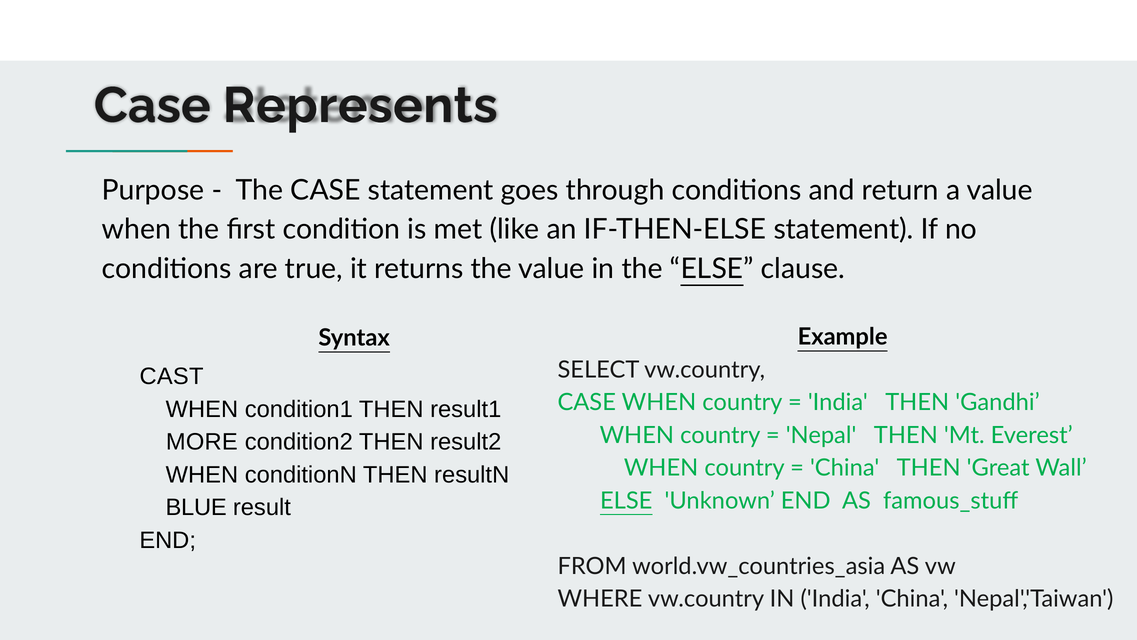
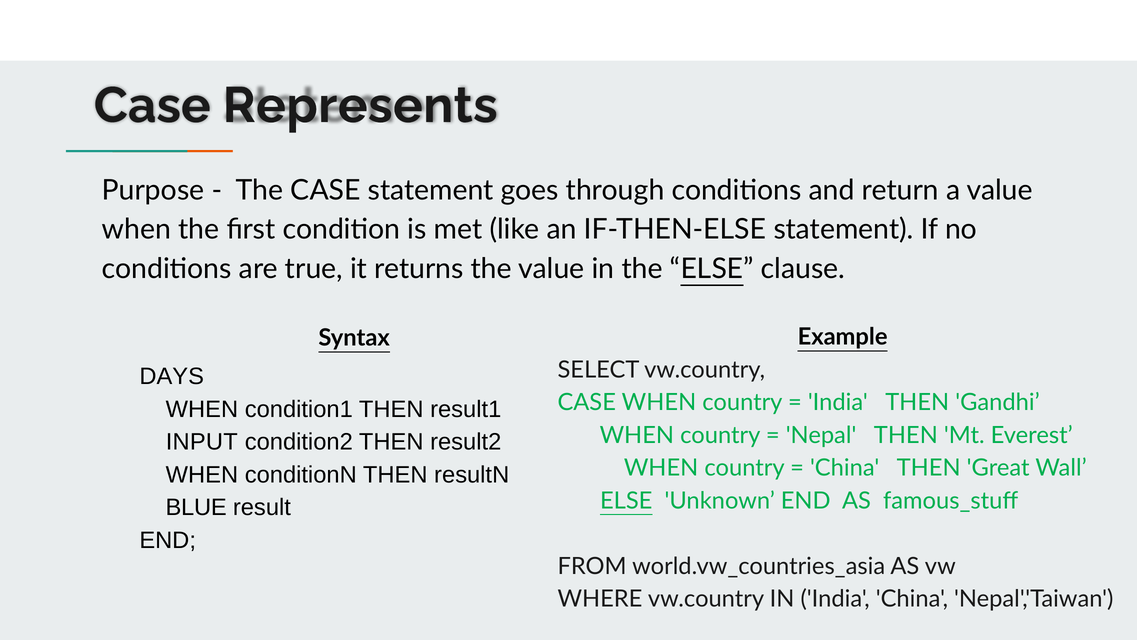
CAST: CAST -> DAYS
MORE: MORE -> INPUT
